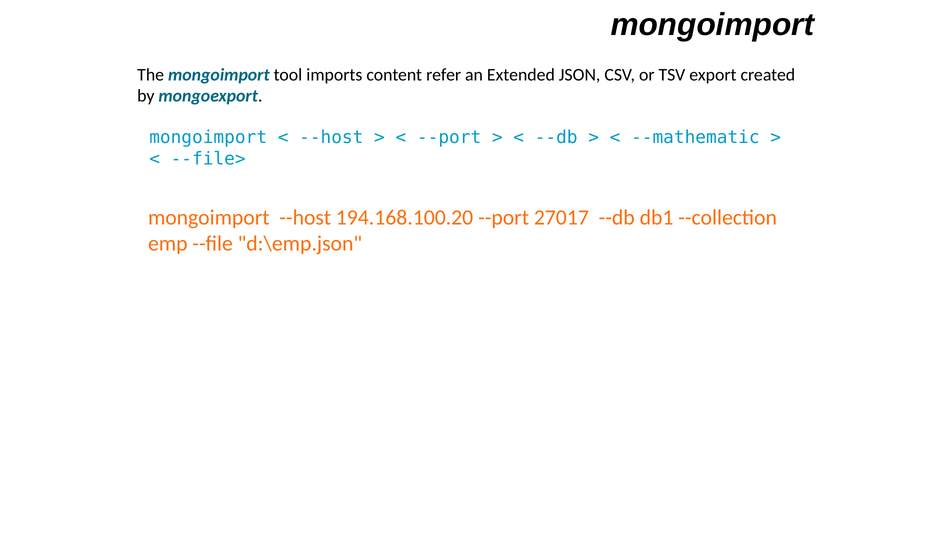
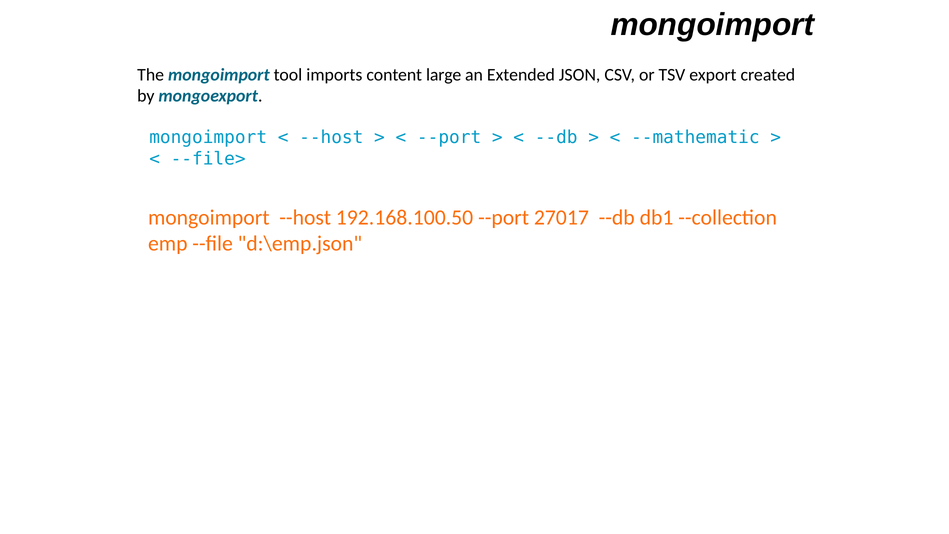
refer: refer -> large
194.168.100.20: 194.168.100.20 -> 192.168.100.50
